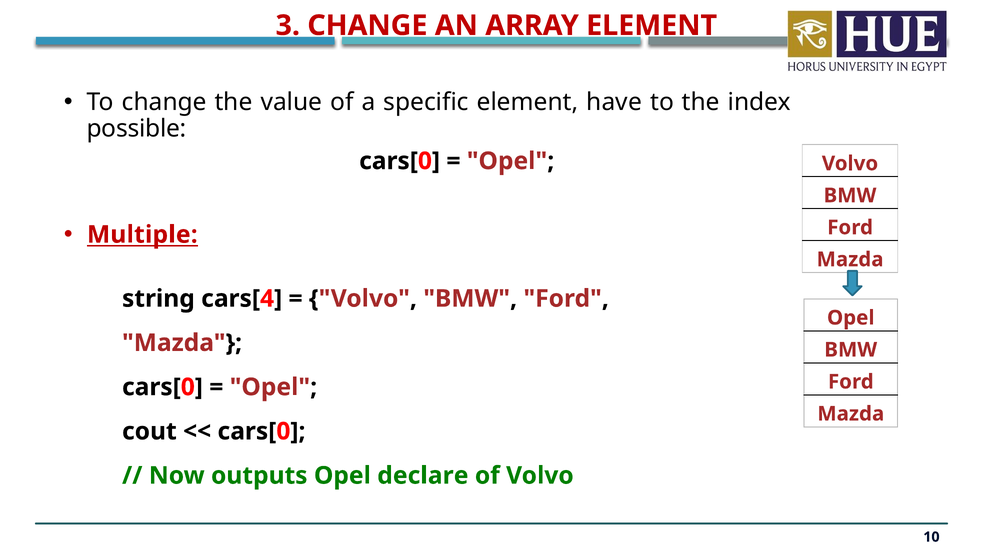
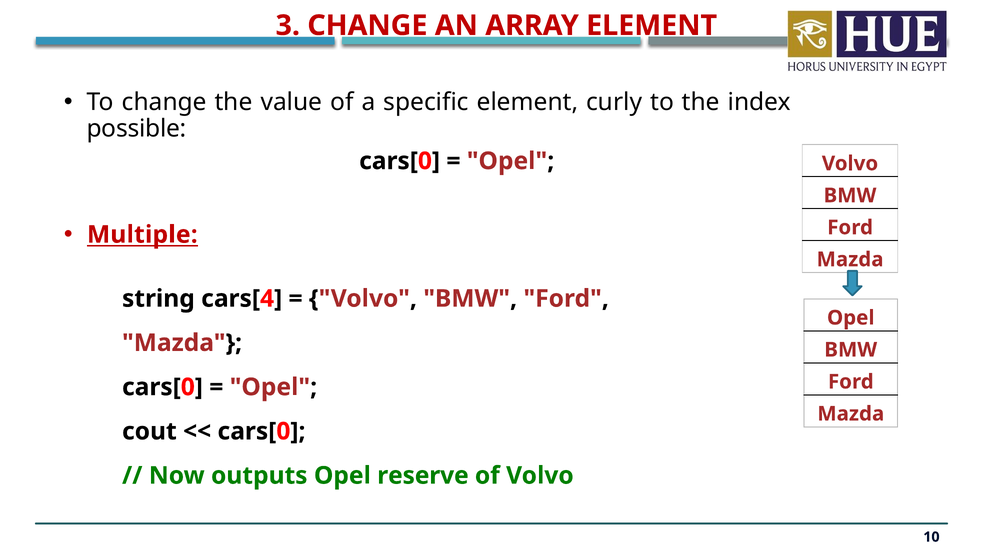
have: have -> curly
declare: declare -> reserve
